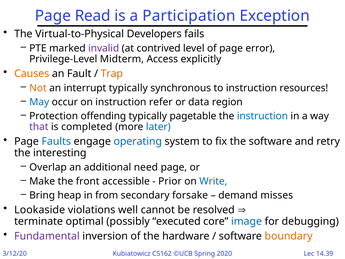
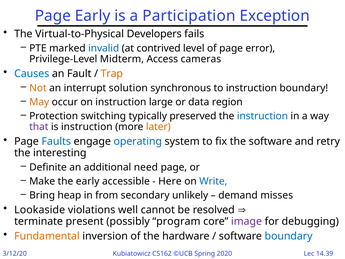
Page Read: Read -> Early
invalid colour: purple -> blue
explicitly: explicitly -> cameras
Causes colour: orange -> blue
interrupt typically: typically -> solution
instruction resources: resources -> boundary
May colour: blue -> orange
refer: refer -> large
offending: offending -> switching
pagetable: pagetable -> preserved
is completed: completed -> instruction
later colour: blue -> orange
Overlap: Overlap -> Definite
the front: front -> early
Prior: Prior -> Here
forsake: forsake -> unlikely
optimal: optimal -> present
executed: executed -> program
image colour: blue -> purple
Fundamental colour: purple -> orange
boundary at (289, 236) colour: orange -> blue
